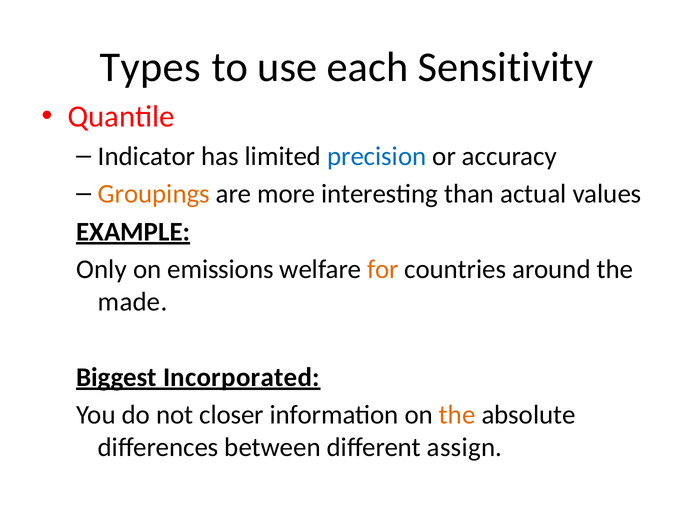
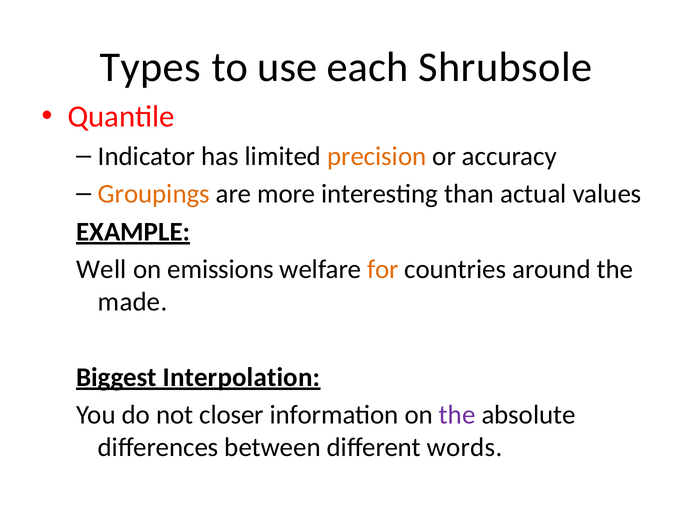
Sensitivity: Sensitivity -> Shrubsole
precision colour: blue -> orange
Only: Only -> Well
Incorporated: Incorporated -> Interpolation
the at (457, 415) colour: orange -> purple
assign: assign -> words
